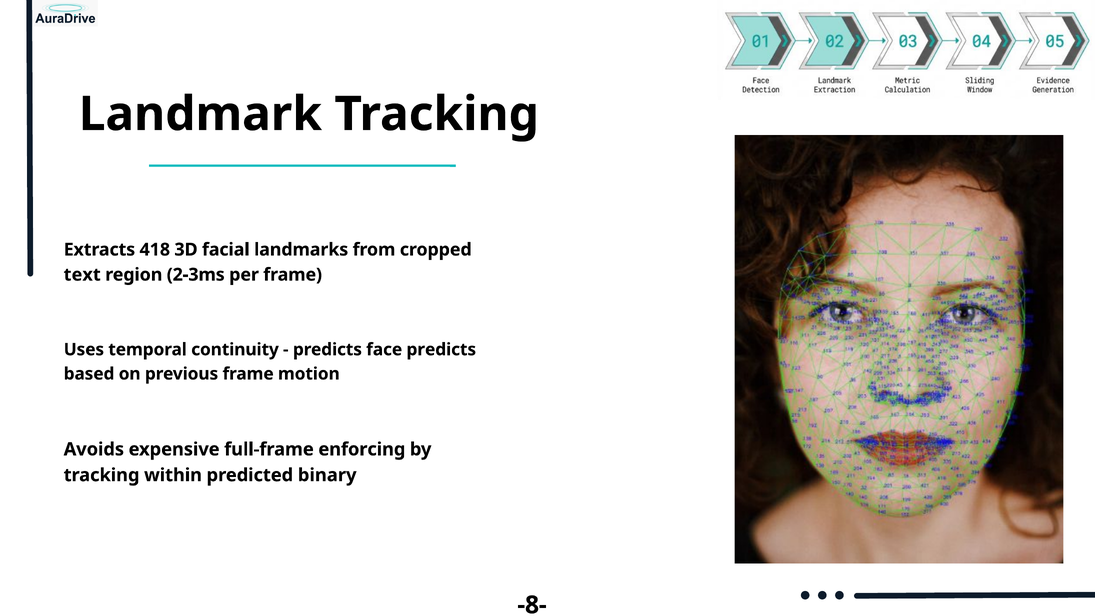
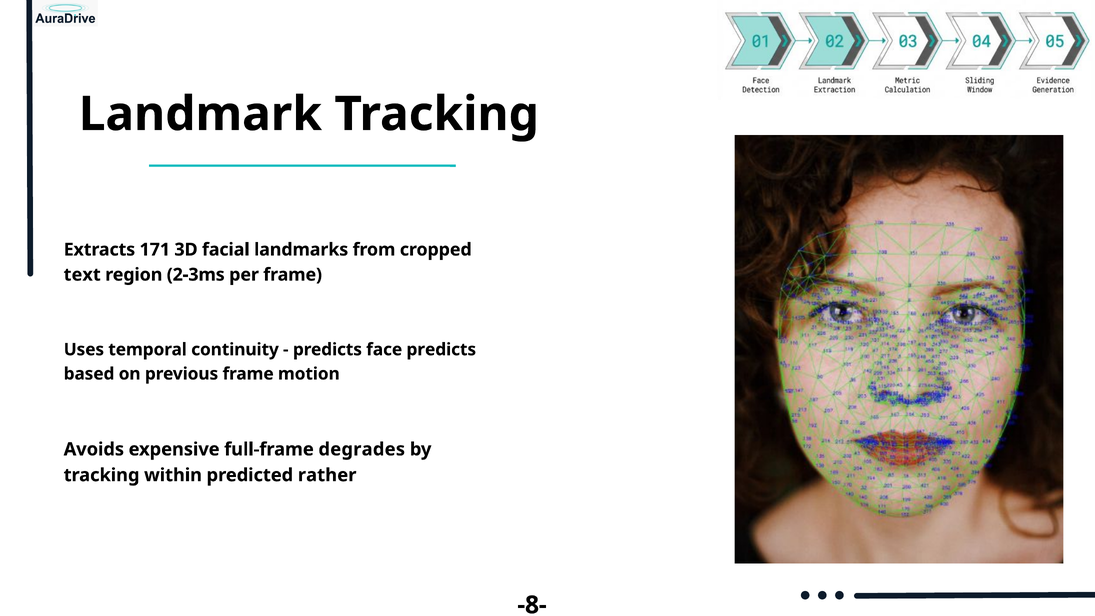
418: 418 -> 171
enforcing: enforcing -> degrades
binary: binary -> rather
